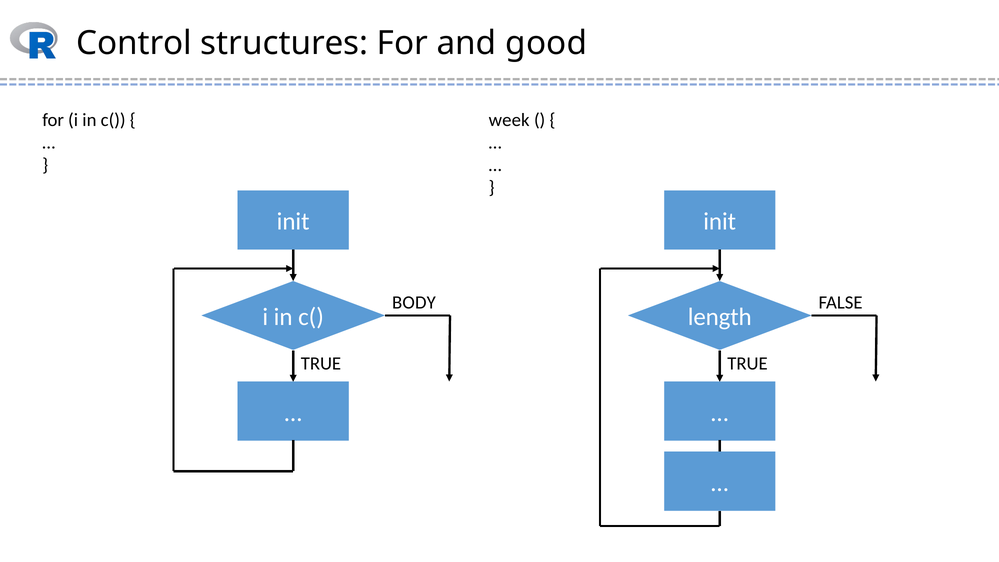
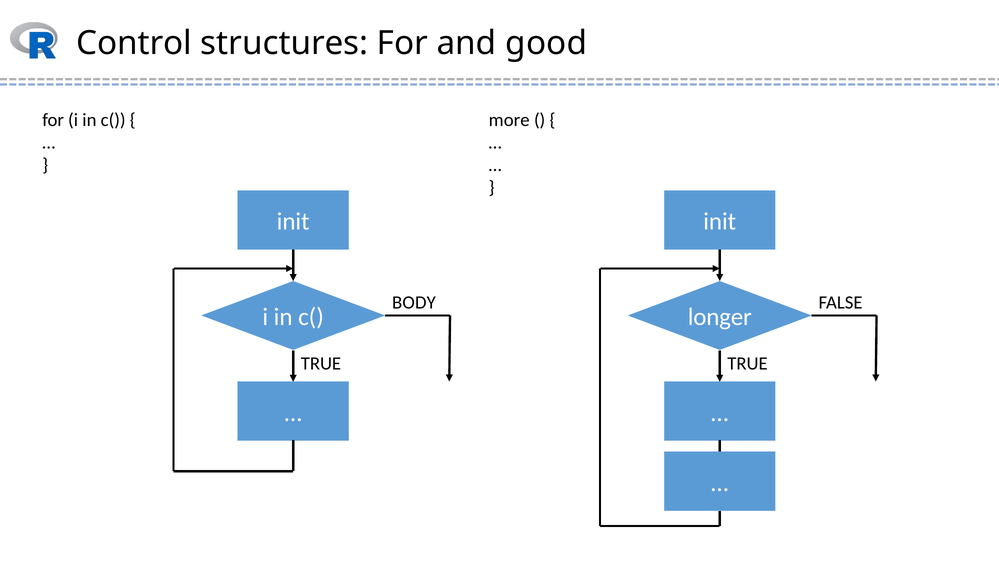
week: week -> more
length: length -> longer
